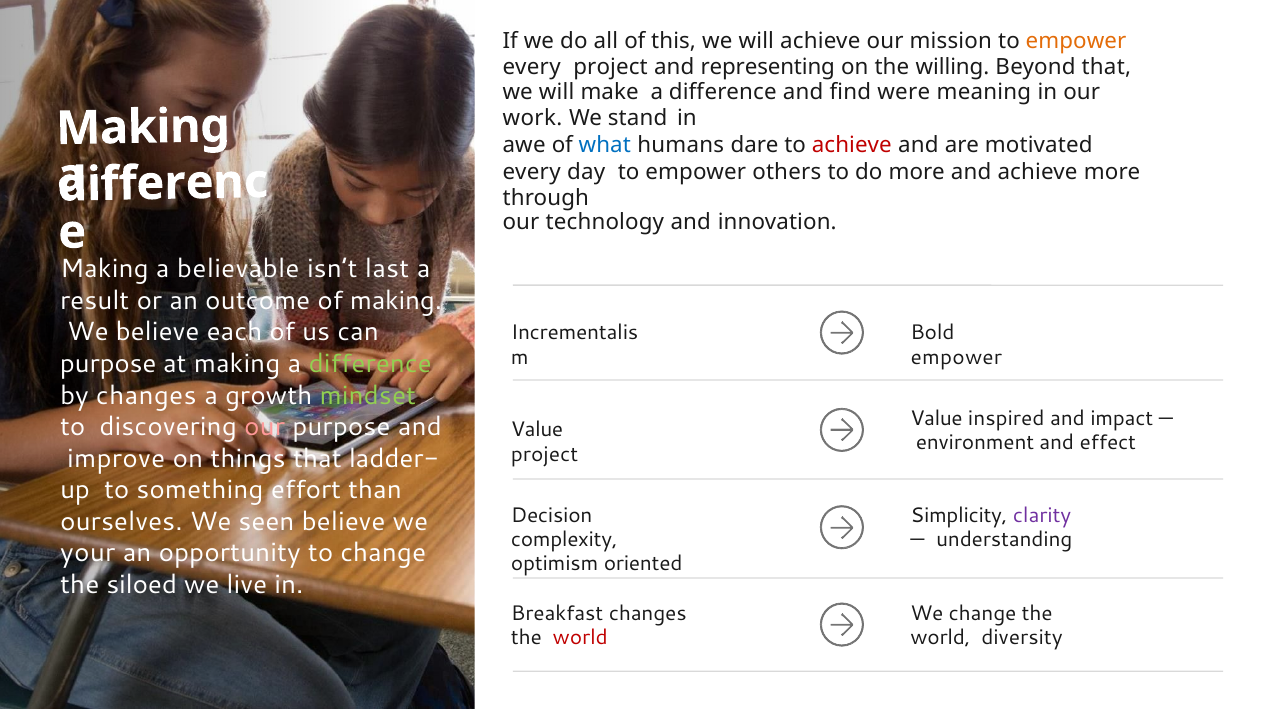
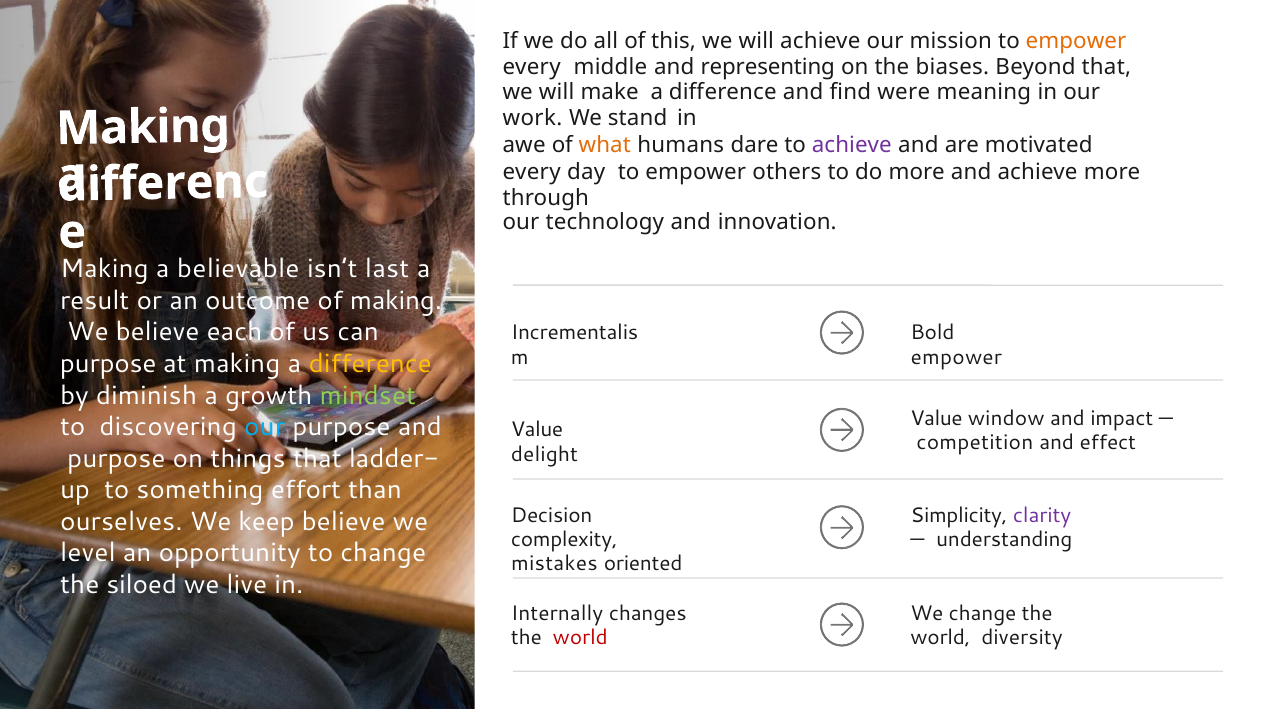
every project: project -> middle
willing: willing -> biases
what colour: blue -> orange
achieve at (852, 145) colour: red -> purple
difference at (370, 364) colour: light green -> yellow
by changes: changes -> diminish
inspired: inspired -> window
our at (265, 427) colour: pink -> light blue
environment: environment -> competition
project at (545, 455): project -> delight
improve at (116, 459): improve -> purpose
seen: seen -> keep
your: your -> level
optimism: optimism -> mistakes
Breakfast: Breakfast -> Internally
